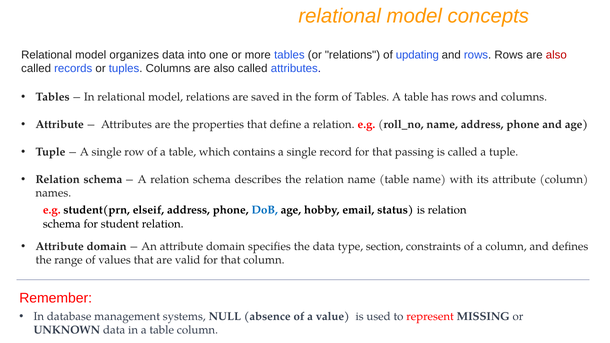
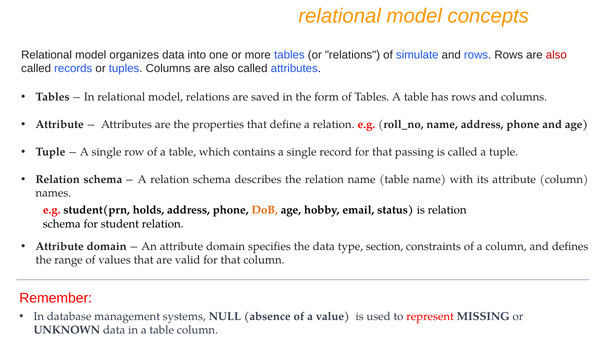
updating: updating -> simulate
elseif: elseif -> holds
DoB colour: blue -> orange
